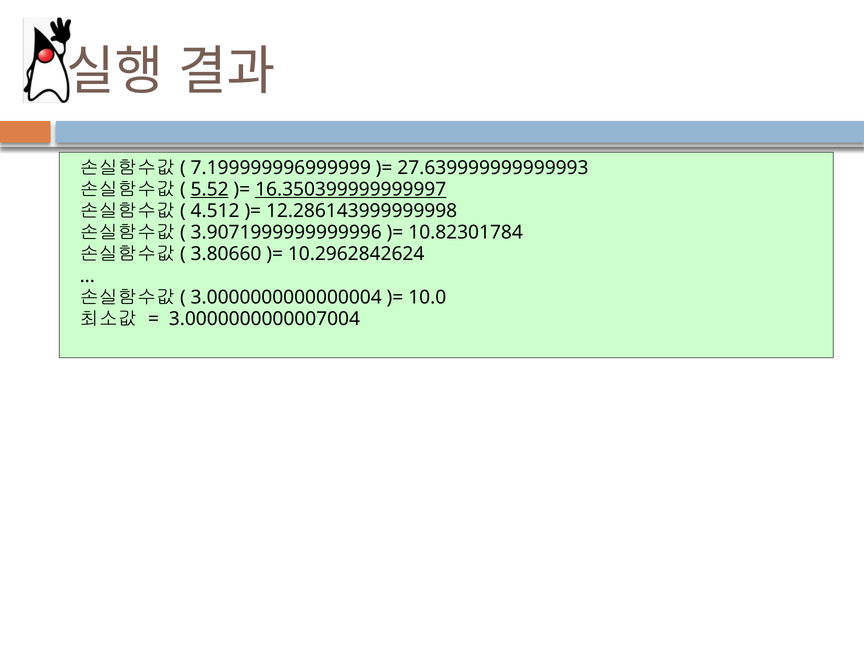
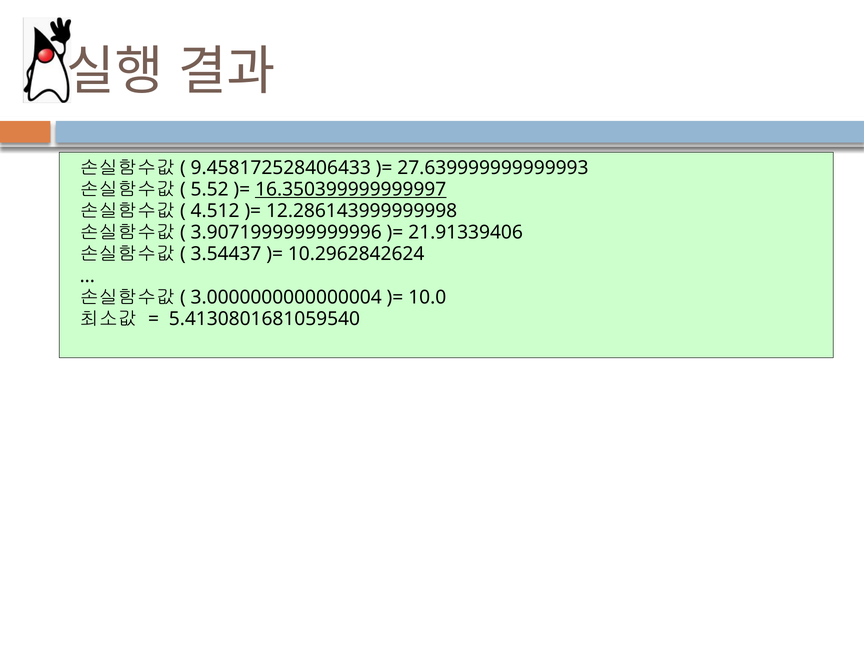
7.199999996999999: 7.199999996999999 -> 9.458172528406433
5.52 underline: present -> none
10.82301784: 10.82301784 -> 21.91339406
3.80660: 3.80660 -> 3.54437
3.0000000000007004: 3.0000000000007004 -> 5.4130801681059540
